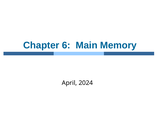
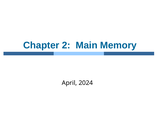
6: 6 -> 2
